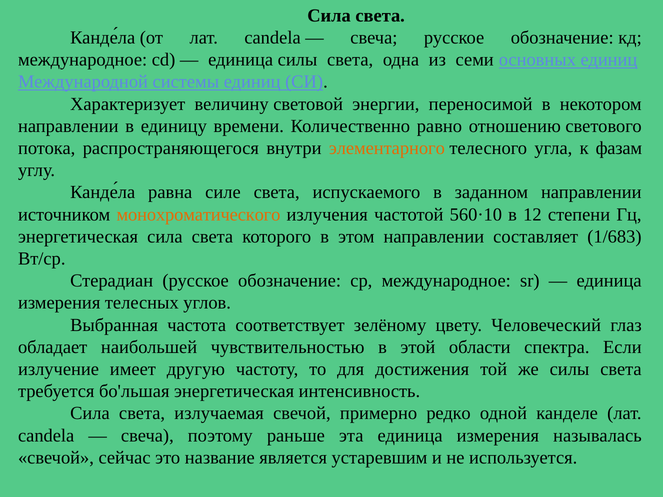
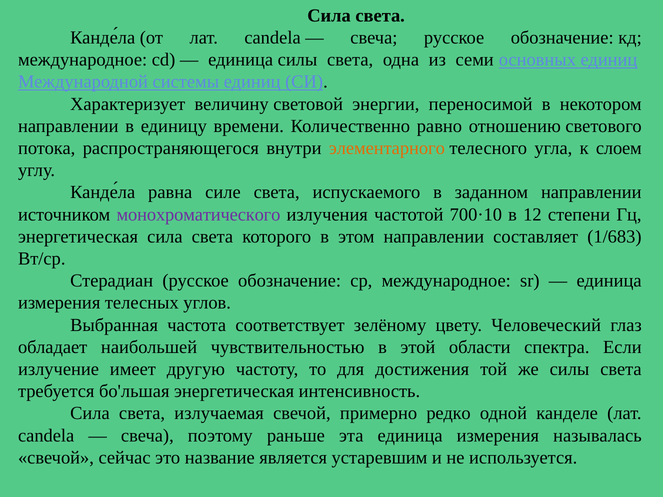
фазам: фазам -> слоем
монохроматического colour: orange -> purple
560·10: 560·10 -> 700·10
